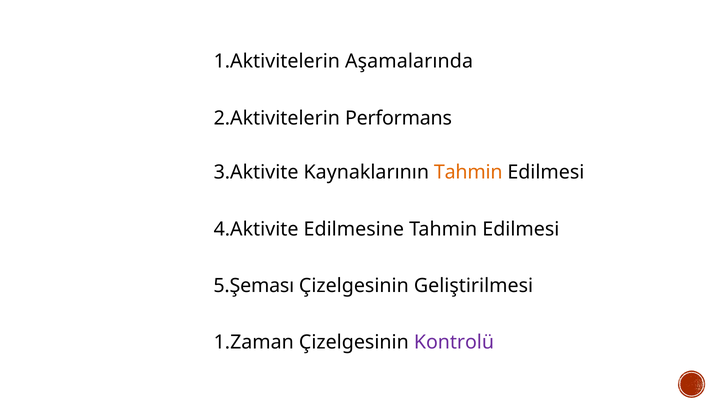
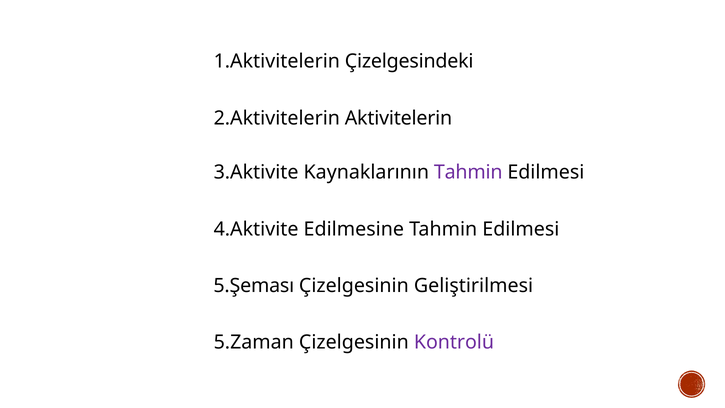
Aşamalarında: Aşamalarında -> Çizelgesindeki
Performans: Performans -> Aktivitelerin
Tahmin at (468, 172) colour: orange -> purple
1.Zaman: 1.Zaman -> 5.Zaman
